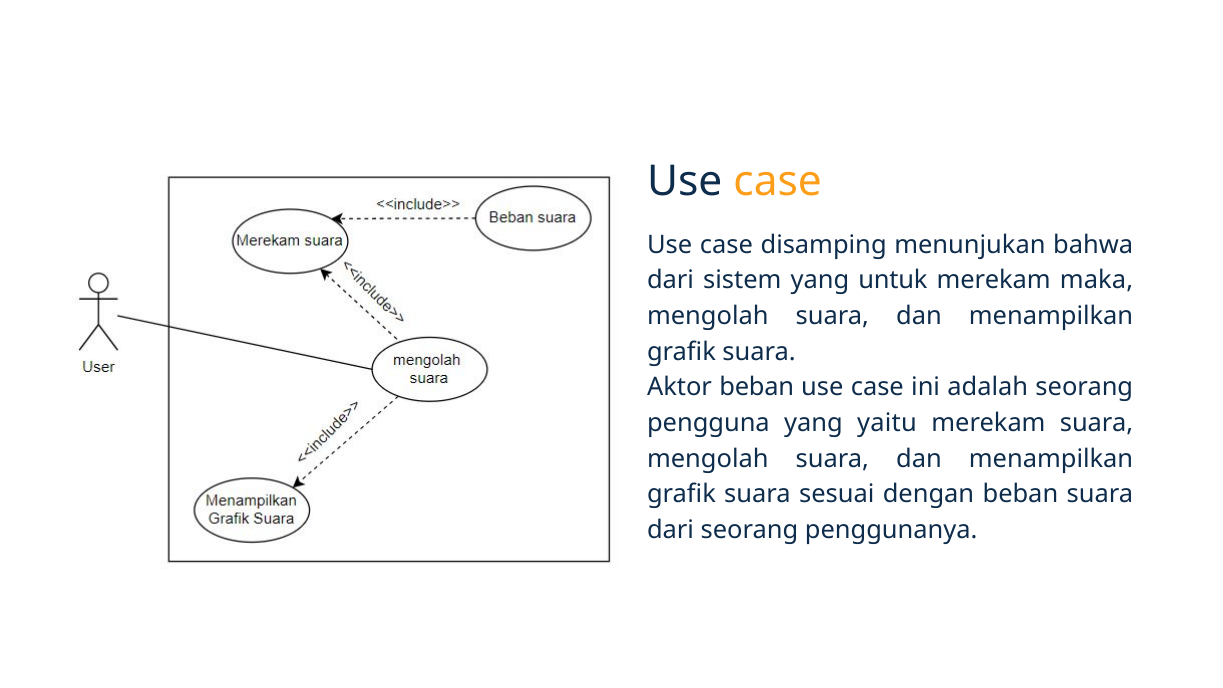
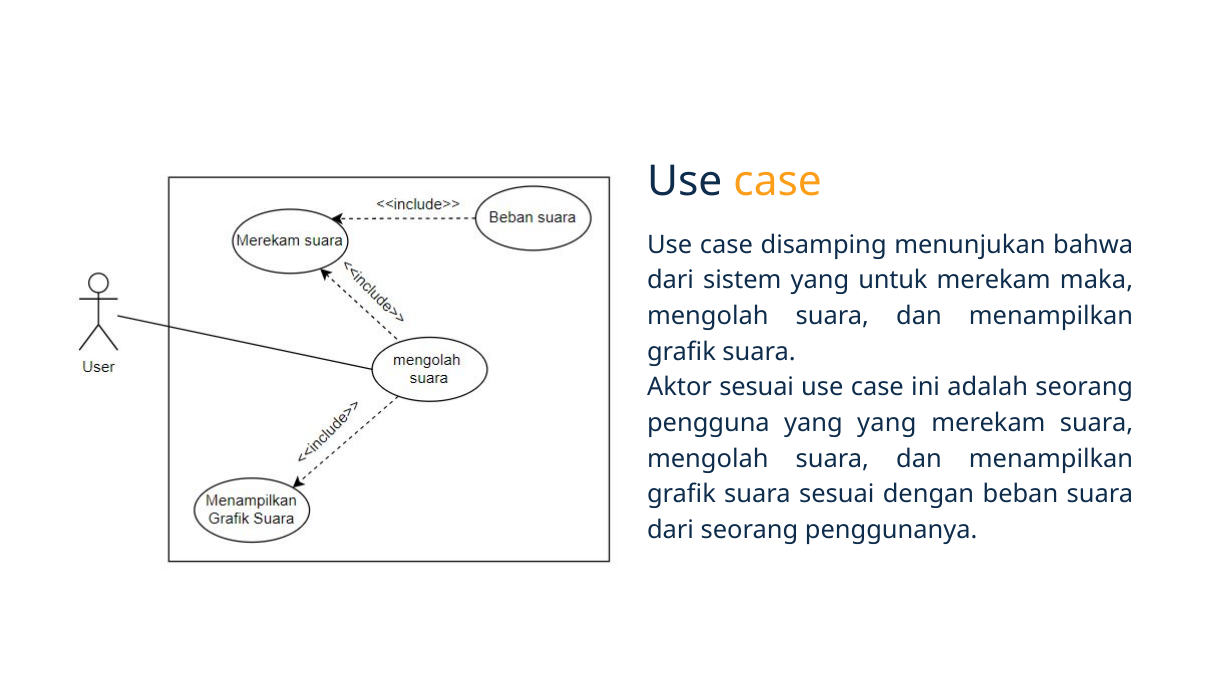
Aktor beban: beban -> sesuai
yang yaitu: yaitu -> yang
